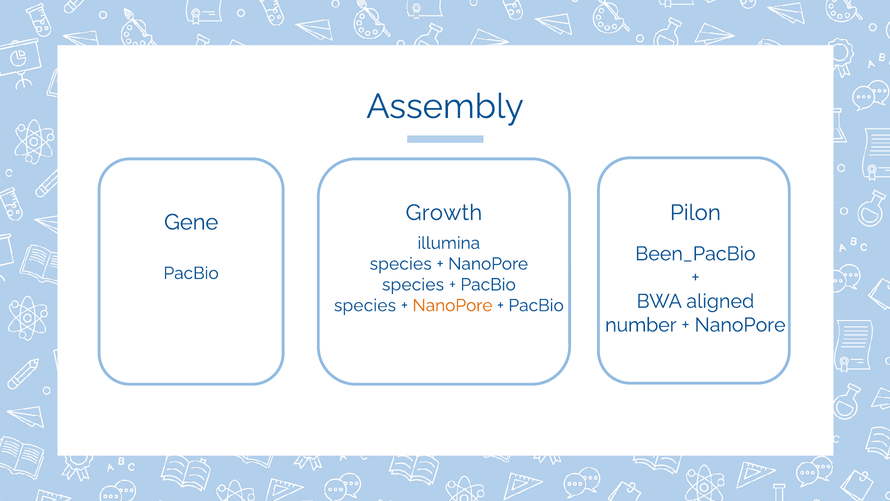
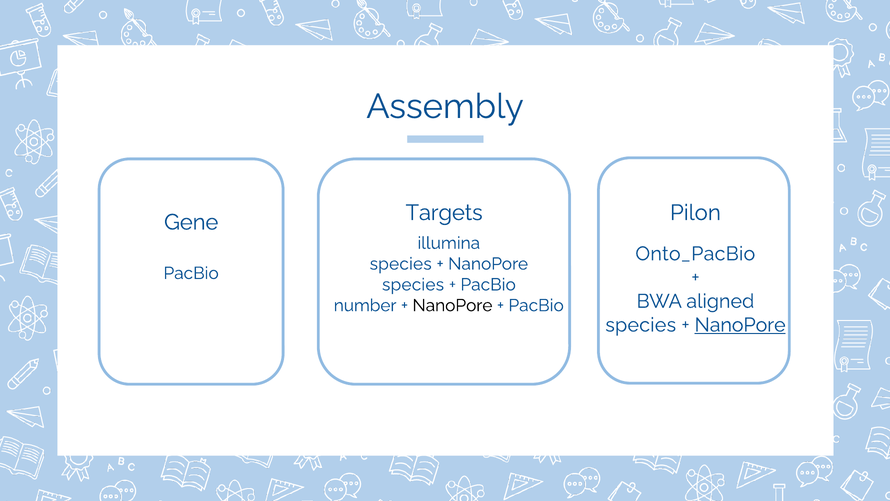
Growth: Growth -> Targets
Been_PacBio: Been_PacBio -> Onto_PacBio
species at (365, 305): species -> number
NanoPore at (452, 305) colour: orange -> black
number at (641, 325): number -> species
NanoPore at (740, 325) underline: none -> present
